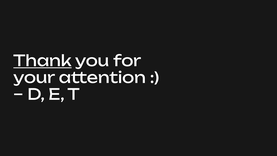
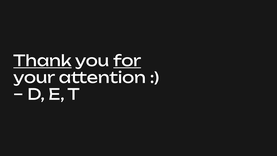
for underline: none -> present
